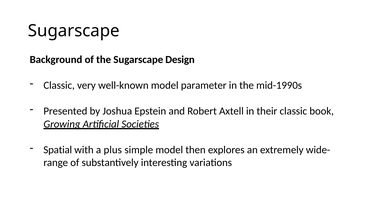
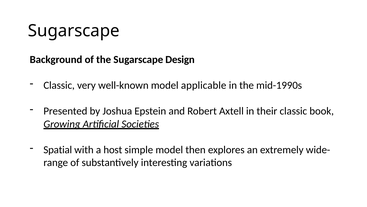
parameter: parameter -> applicable
plus: plus -> host
